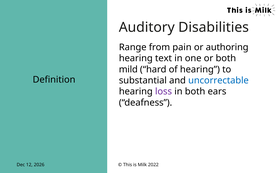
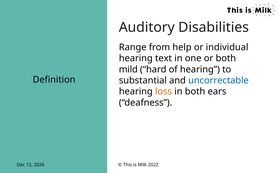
pain: pain -> help
authoring: authoring -> individual
loss colour: purple -> orange
